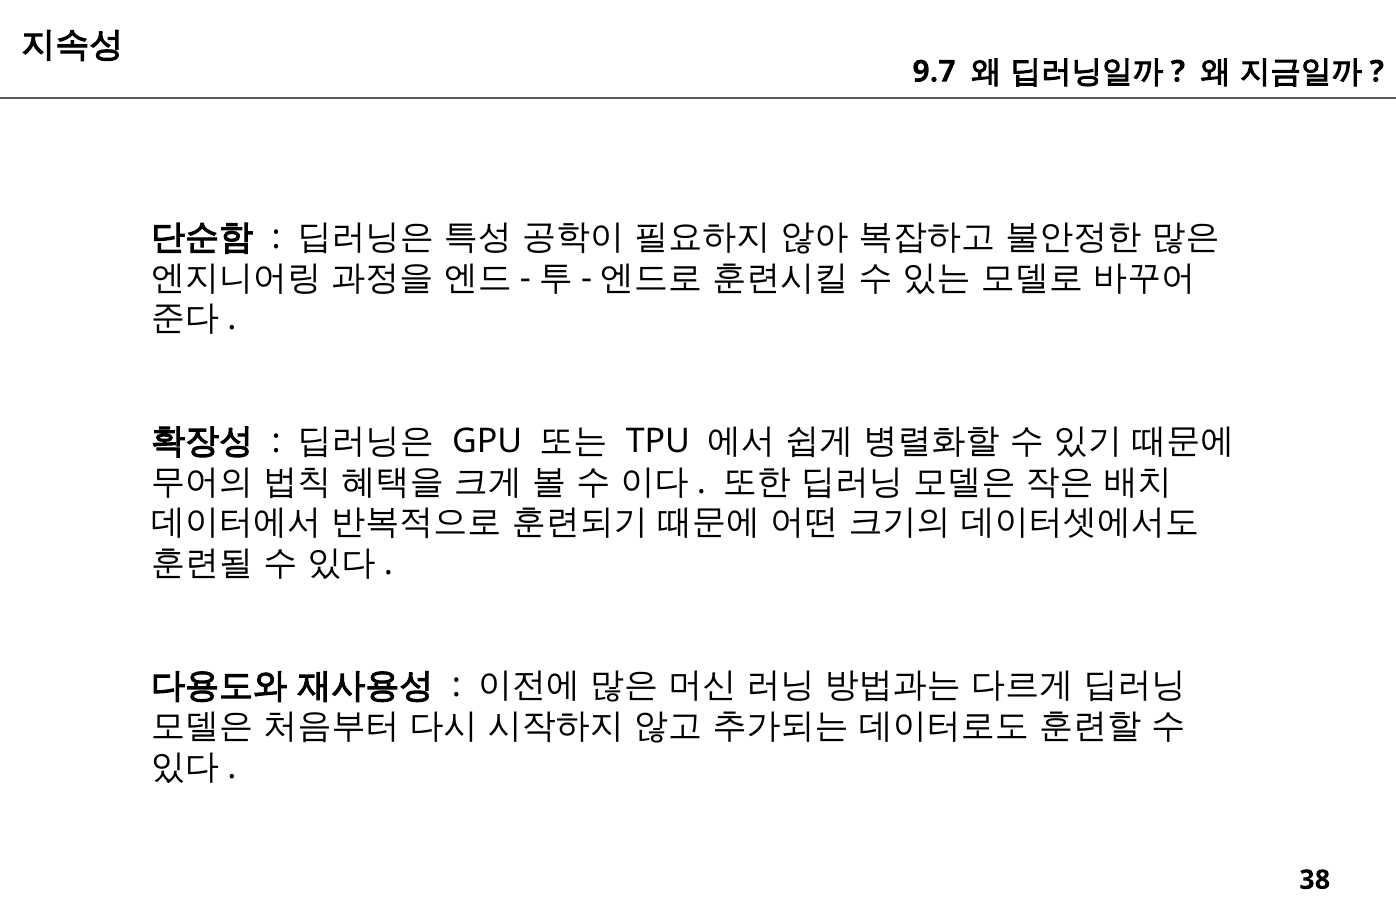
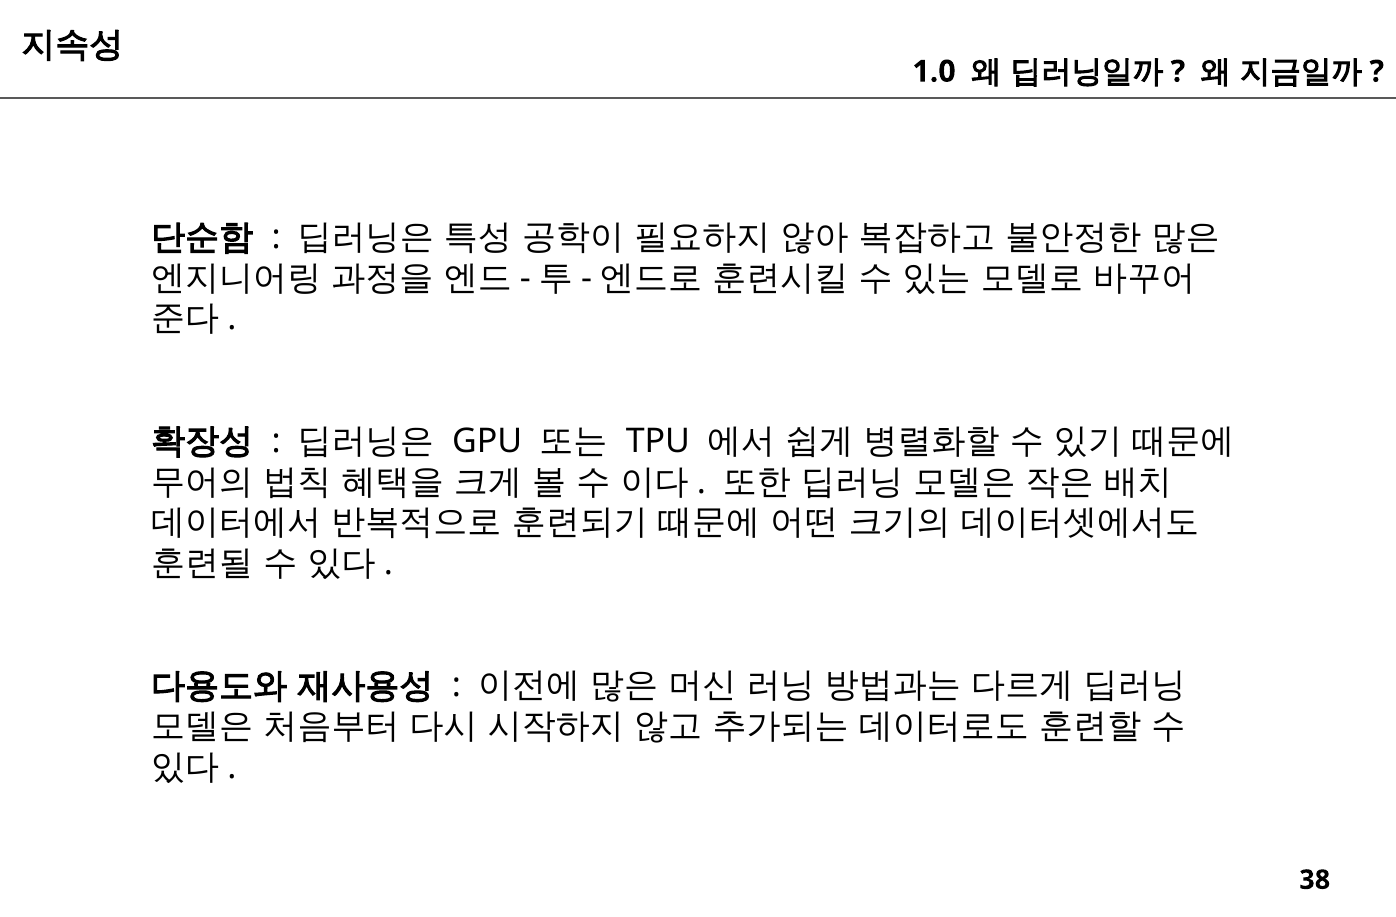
9.7: 9.7 -> 1.0
